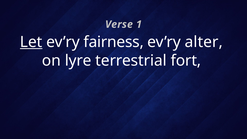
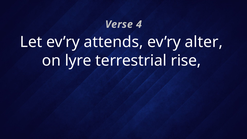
1: 1 -> 4
Let underline: present -> none
fairness: fairness -> attends
fort: fort -> rise
